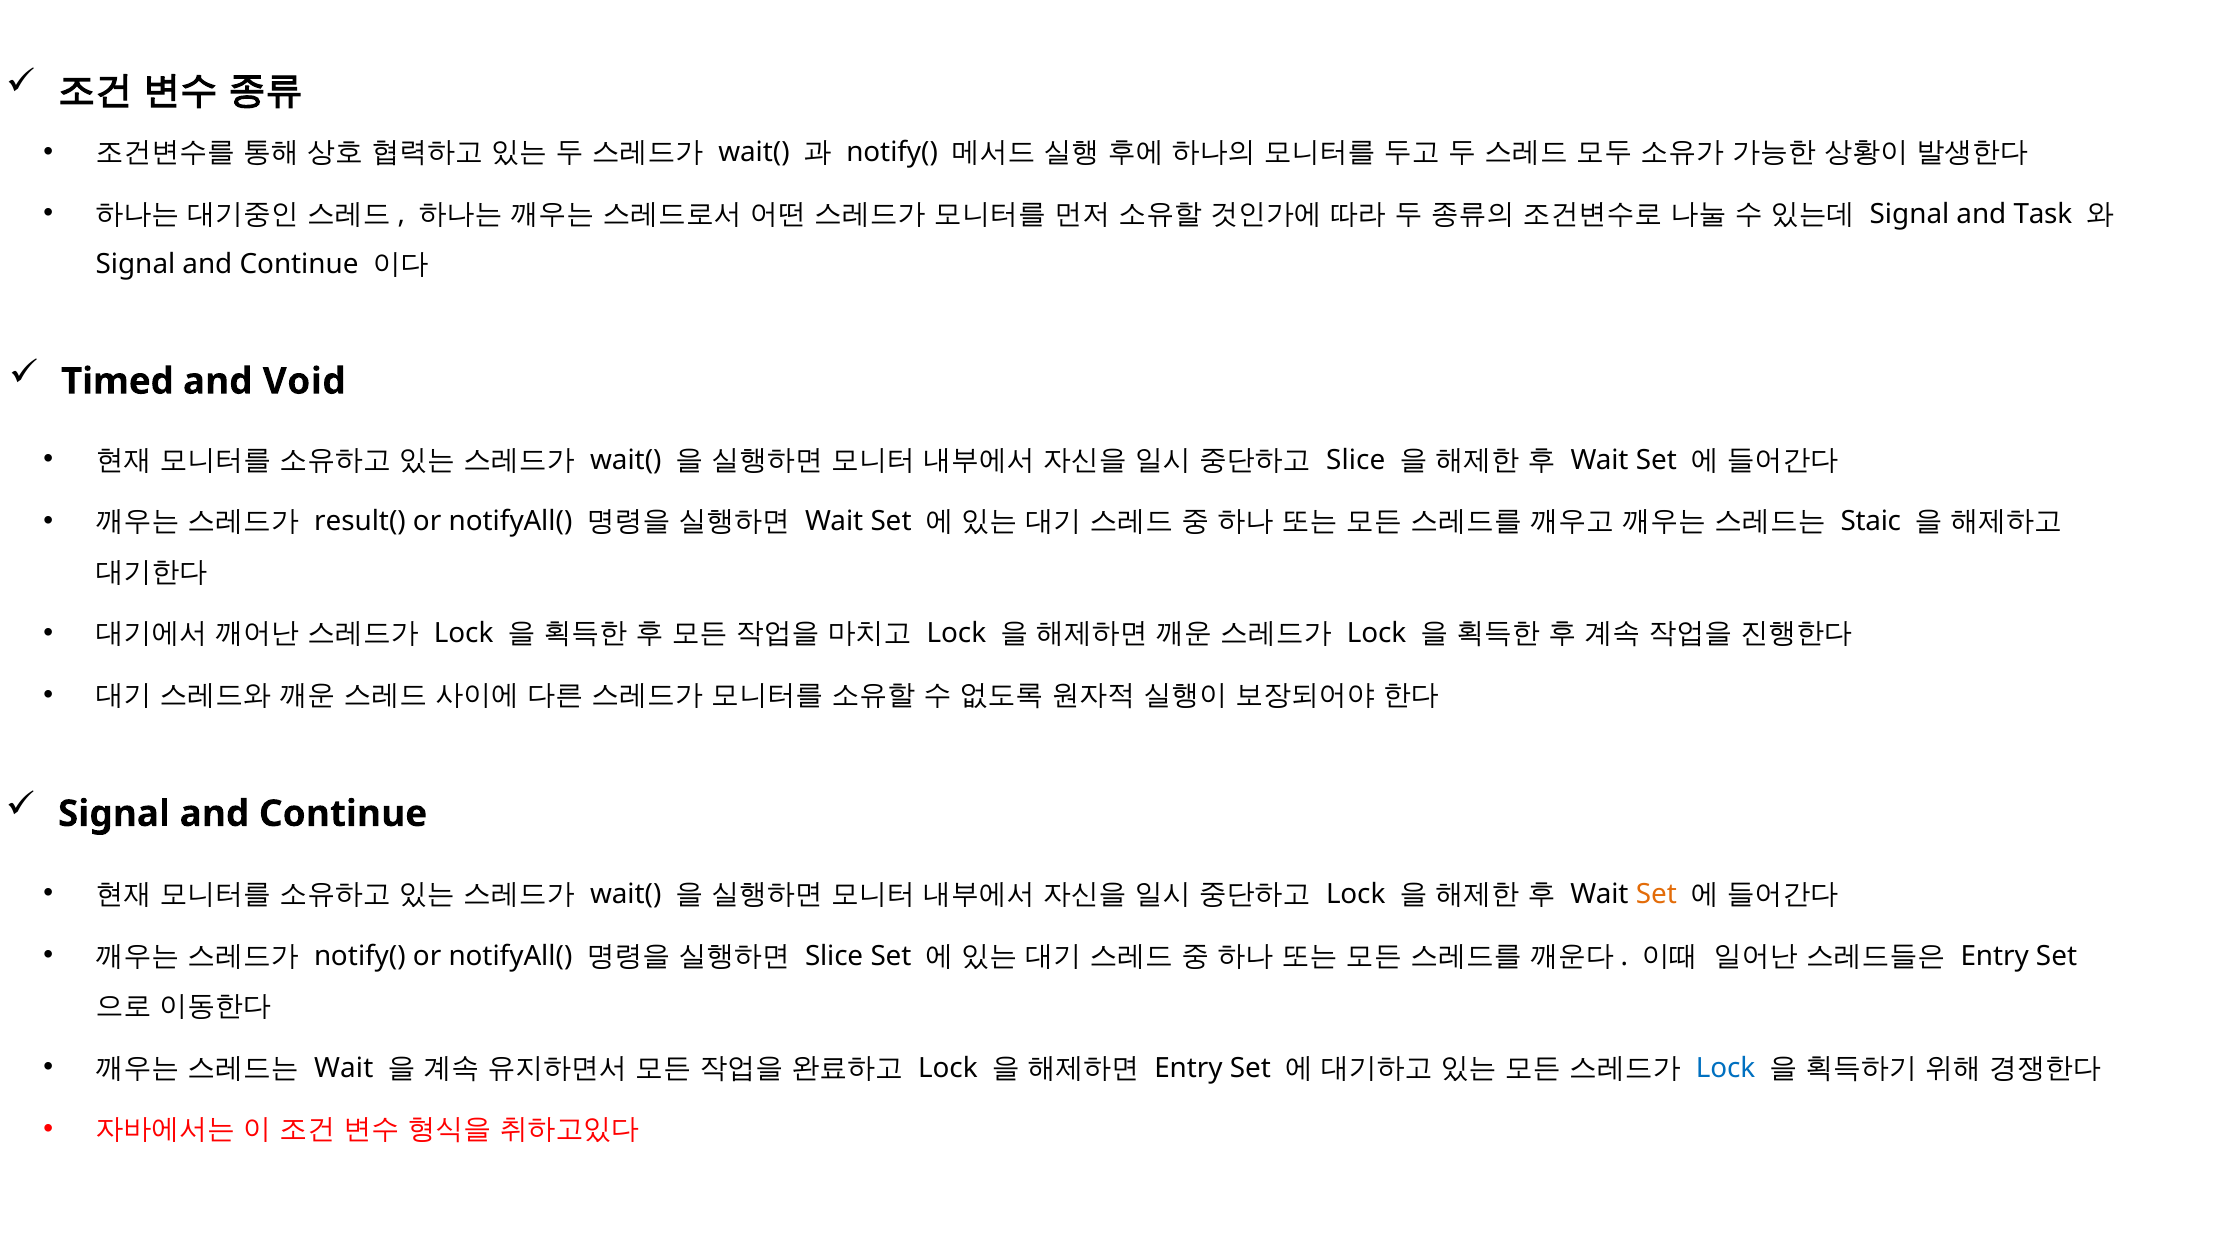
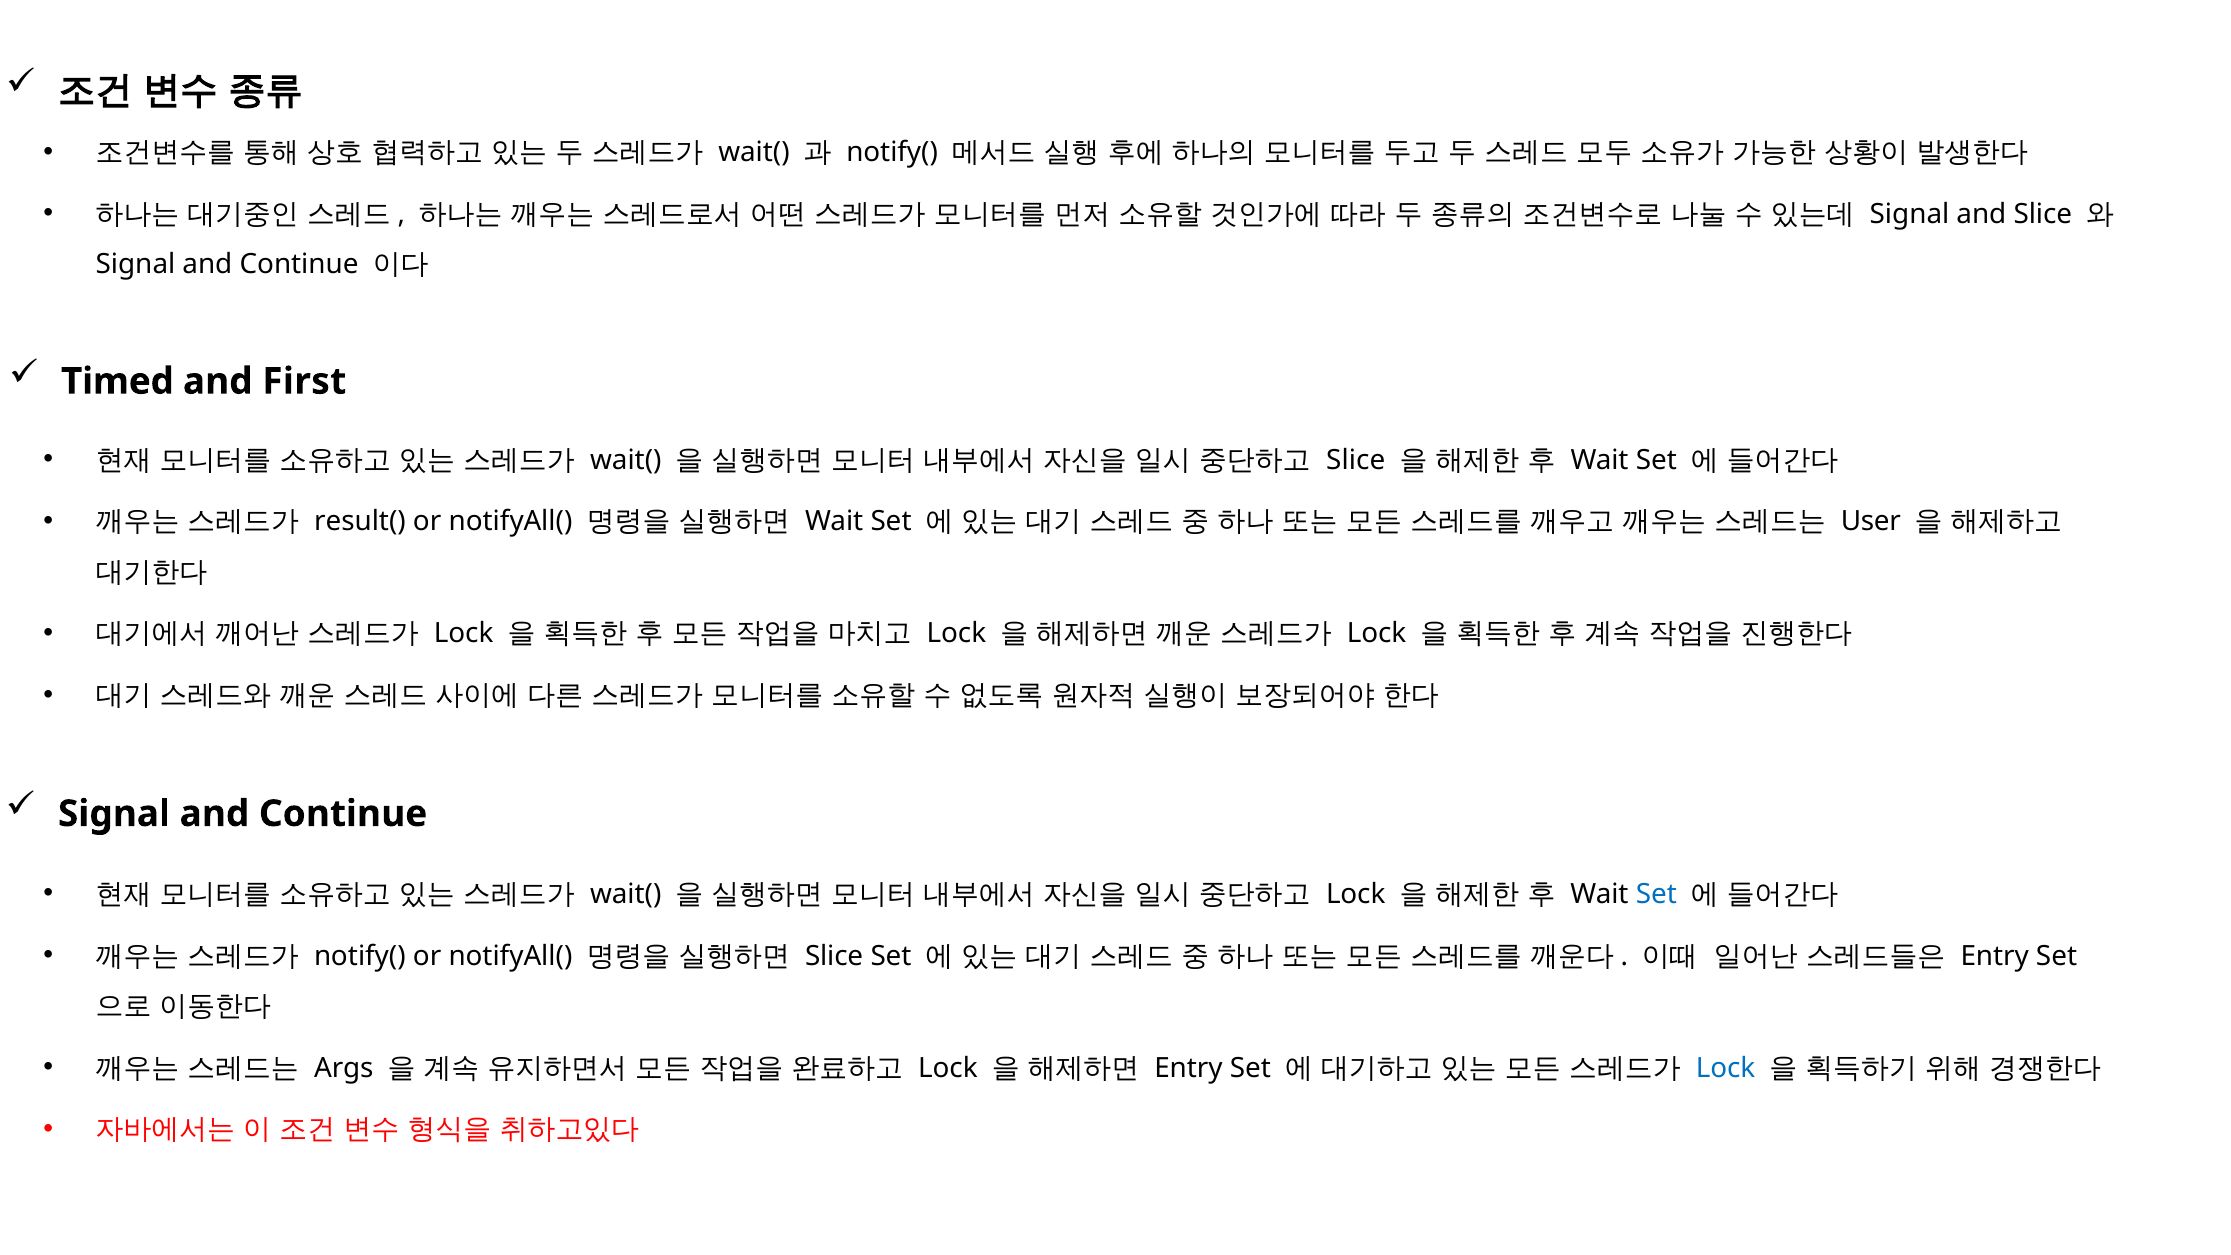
and Task: Task -> Slice
Void: Void -> First
Staic: Staic -> User
Set at (1656, 894) colour: orange -> blue
Wait at (344, 1068): Wait -> Args
